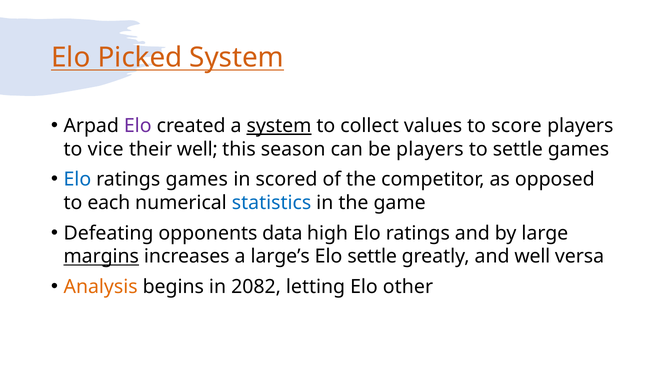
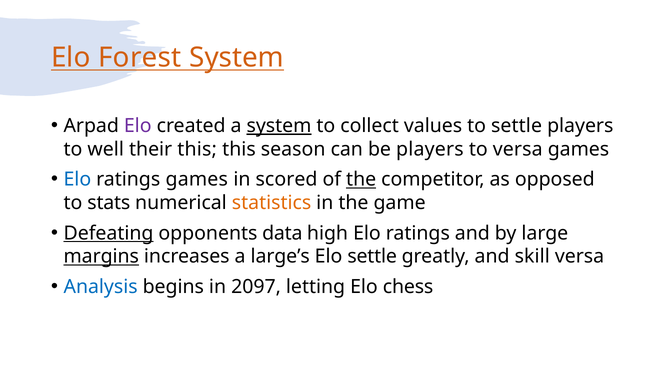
Picked: Picked -> Forest
to score: score -> settle
vice: vice -> well
their well: well -> this
to settle: settle -> versa
the at (361, 180) underline: none -> present
each: each -> stats
statistics colour: blue -> orange
Defeating underline: none -> present
and well: well -> skill
Analysis colour: orange -> blue
2082: 2082 -> 2097
other: other -> chess
